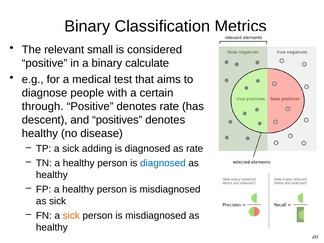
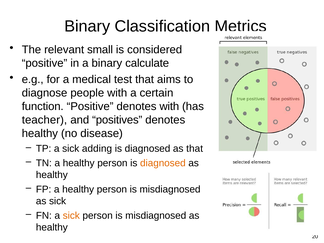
through: through -> function
denotes rate: rate -> with
descent: descent -> teacher
as rate: rate -> that
diagnosed at (163, 163) colour: blue -> orange
